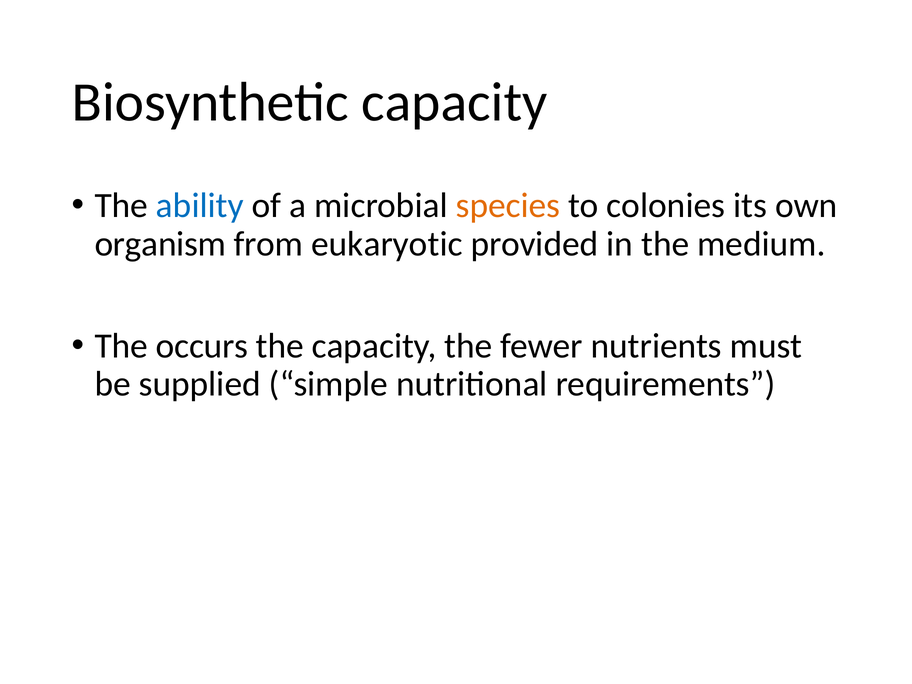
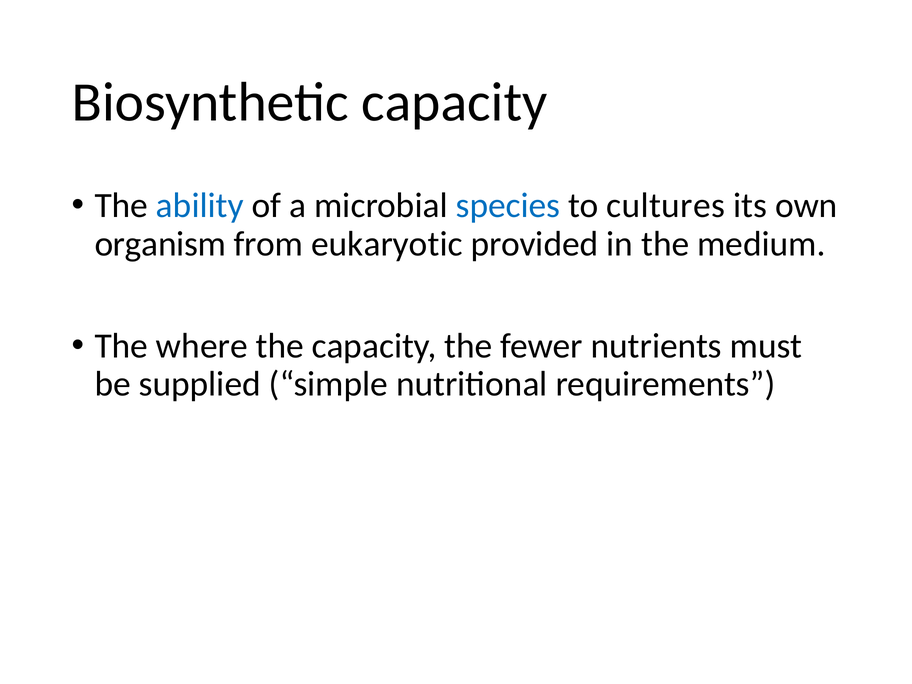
species colour: orange -> blue
colonies: colonies -> cultures
occurs: occurs -> where
